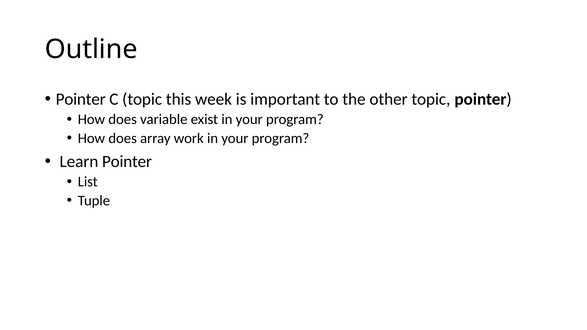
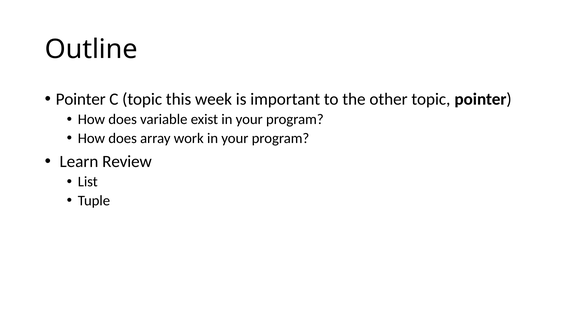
Learn Pointer: Pointer -> Review
